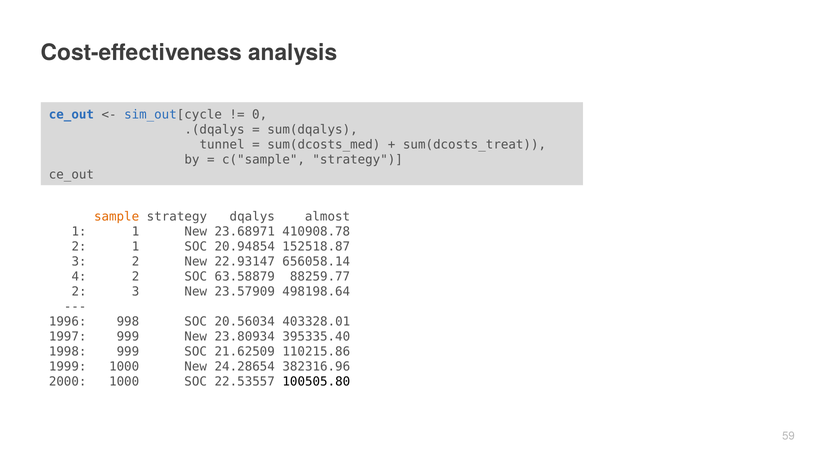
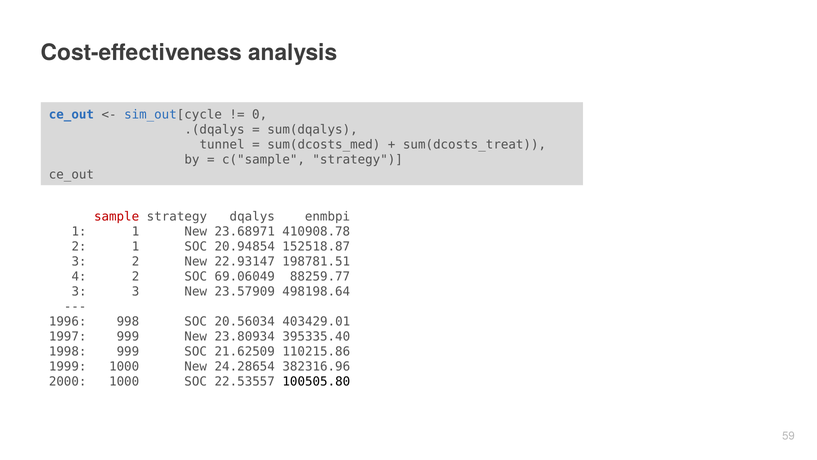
sample colour: orange -> red
almost: almost -> enmbpi
656058.14: 656058.14 -> 198781.51
63.58879: 63.58879 -> 69.06049
2 at (79, 292): 2 -> 3
403328.01: 403328.01 -> 403429.01
